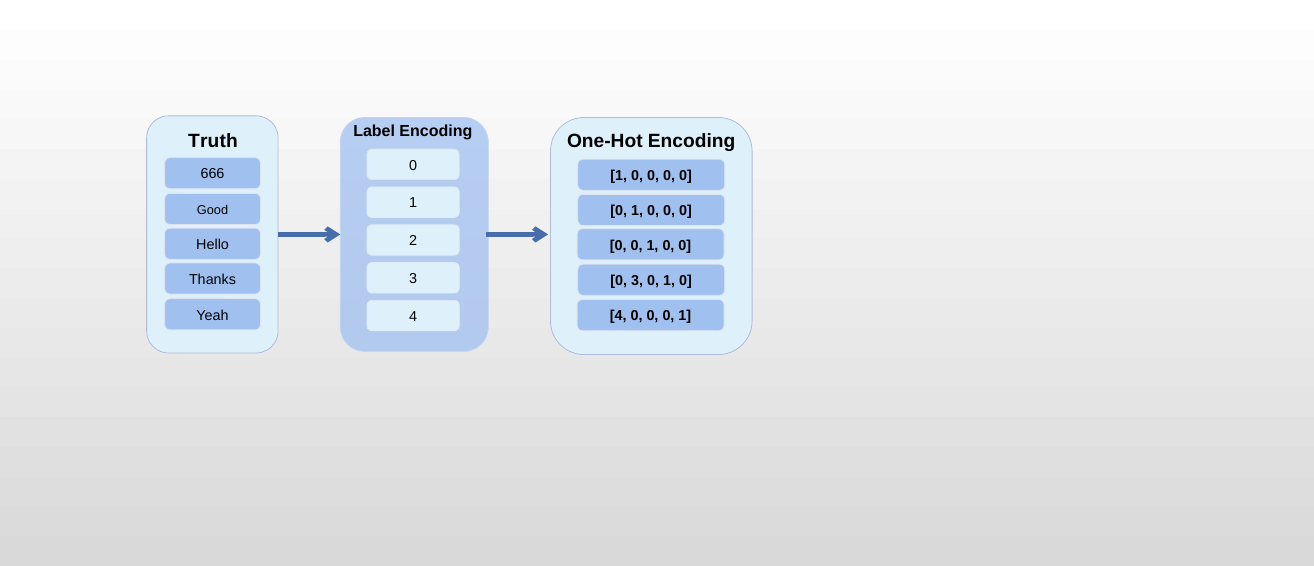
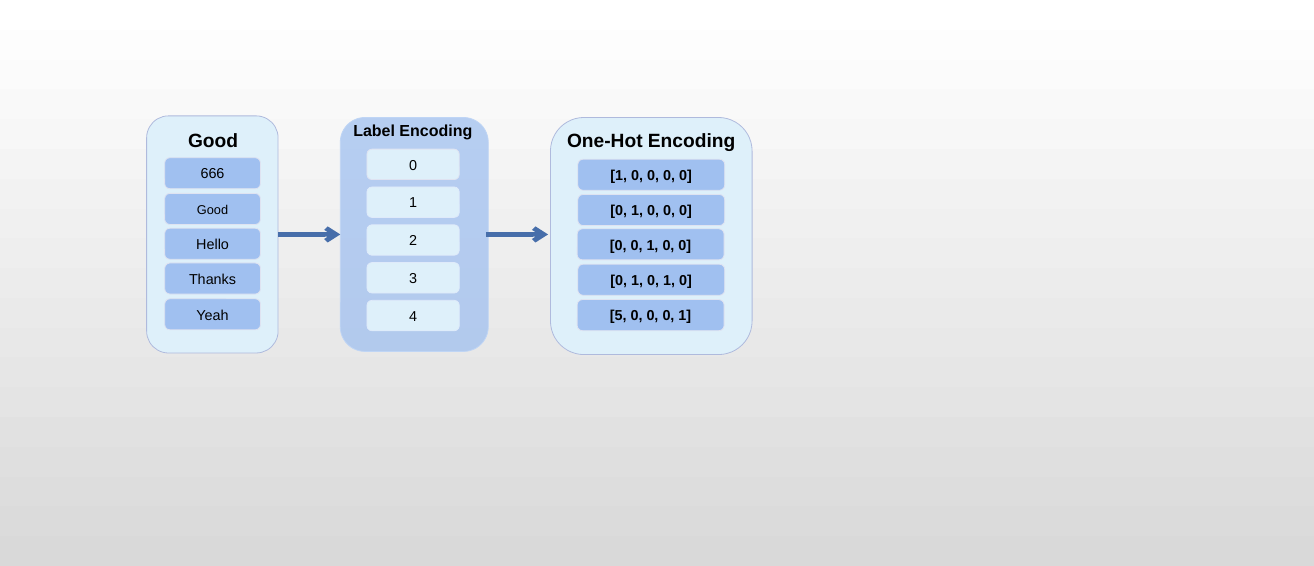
Truth at (213, 141): Truth -> Good
3 at (637, 281): 3 -> 1
4 at (618, 316): 4 -> 5
